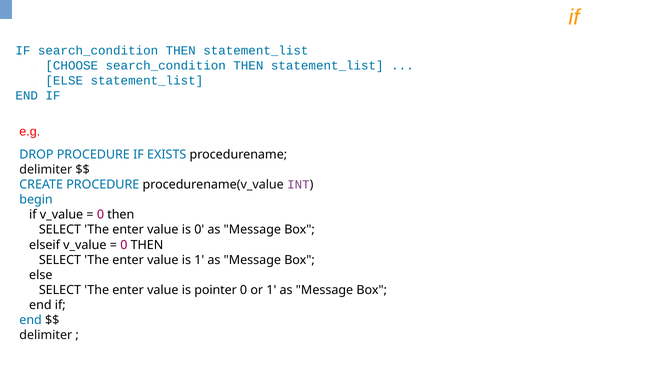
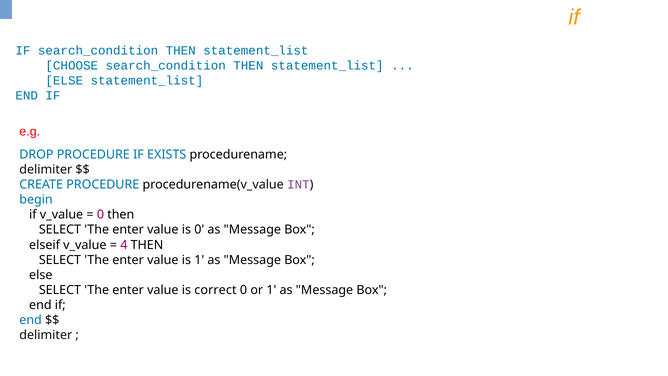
0 at (124, 245): 0 -> 4
pointer: pointer -> correct
